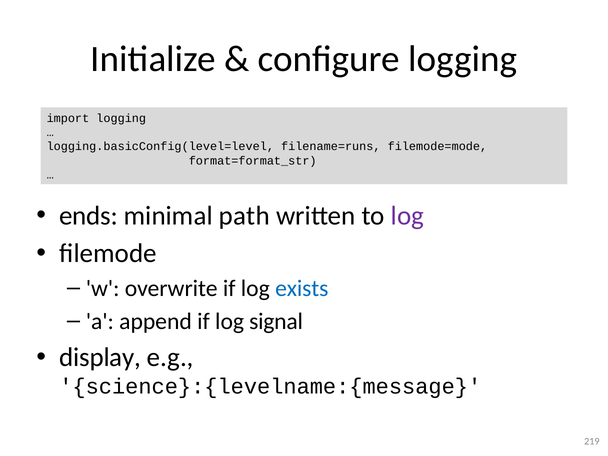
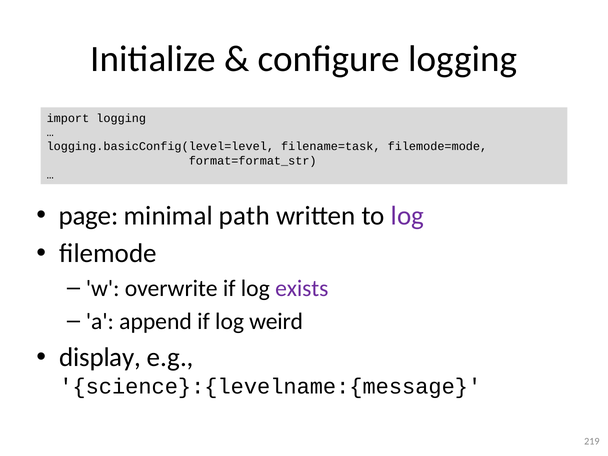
filename=runs: filename=runs -> filename=task
ends: ends -> page
exists colour: blue -> purple
signal: signal -> weird
